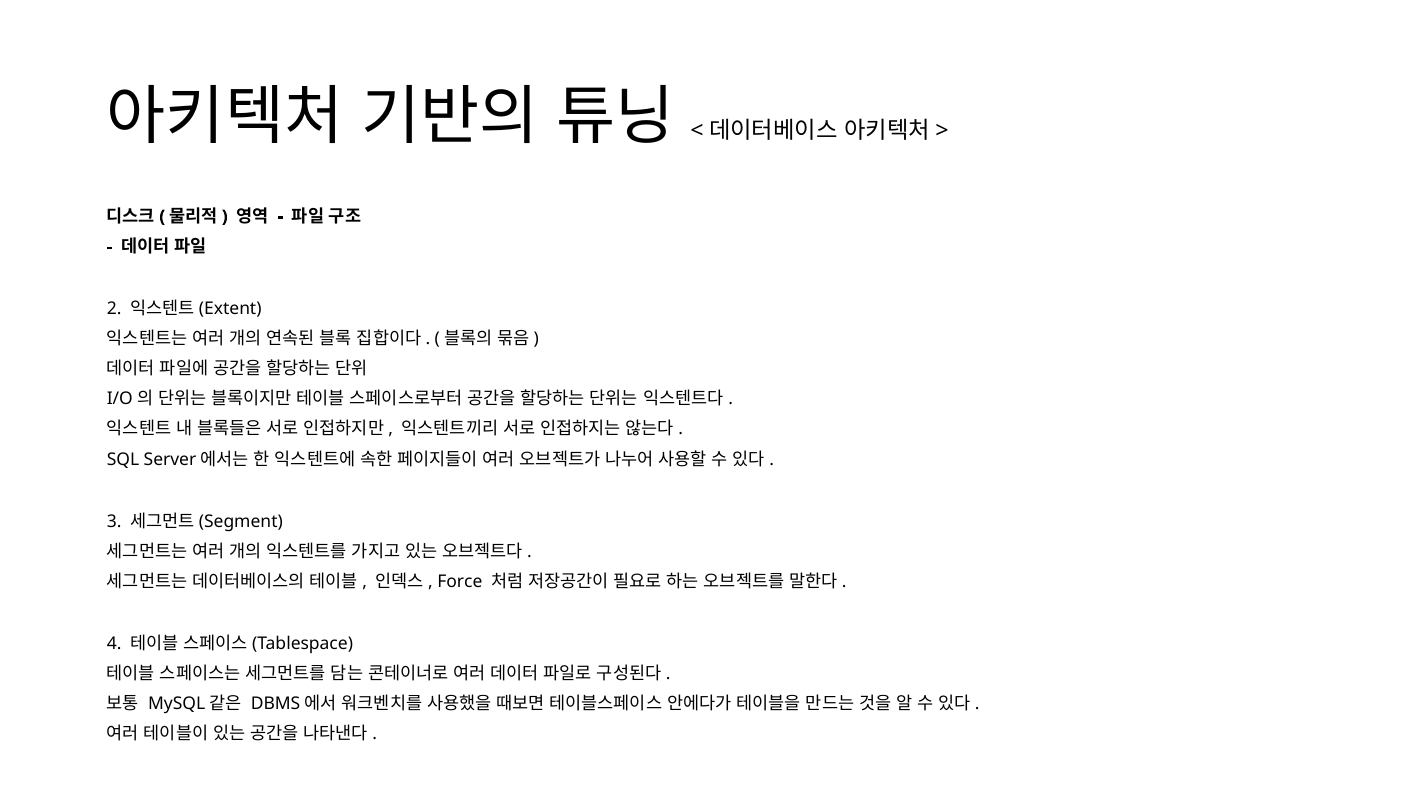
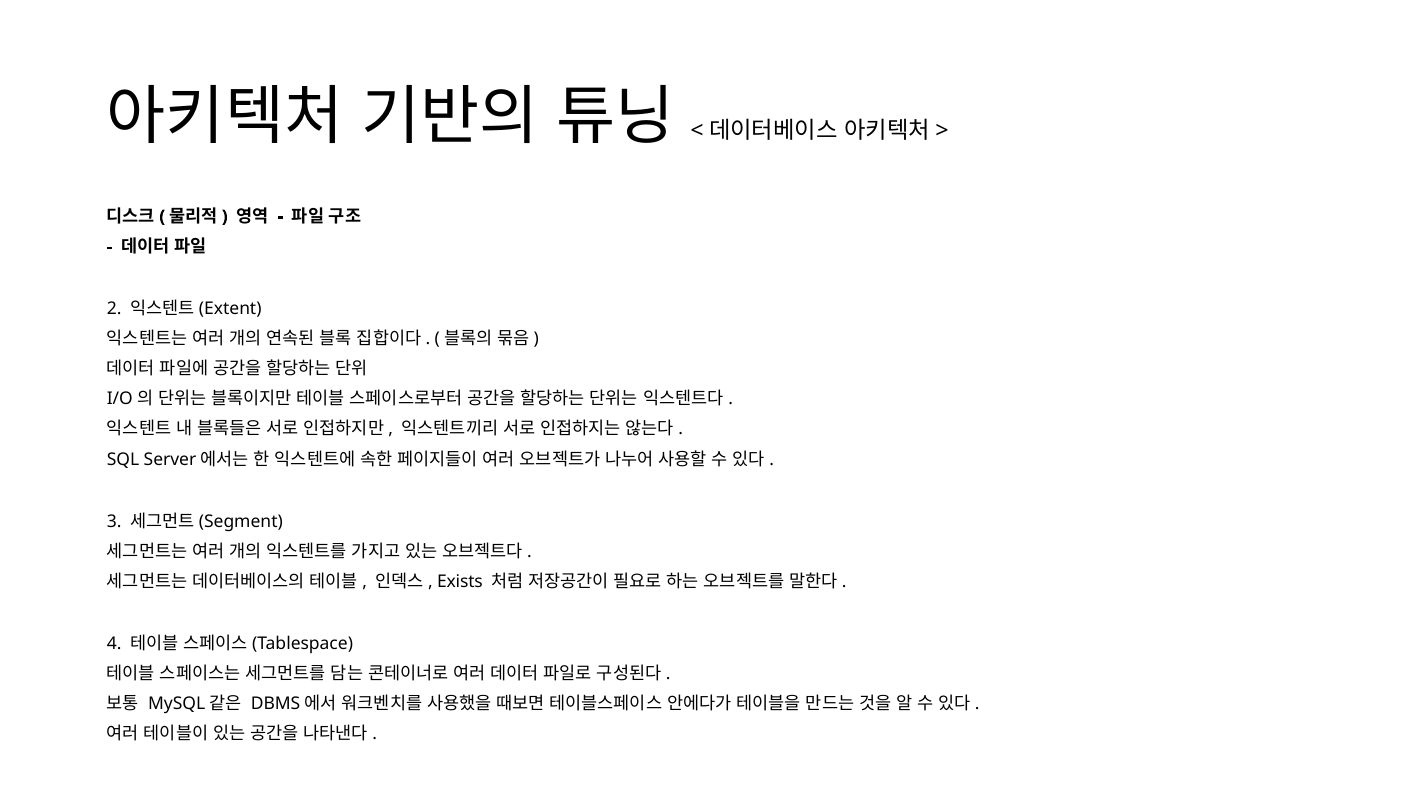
Force: Force -> Exists
